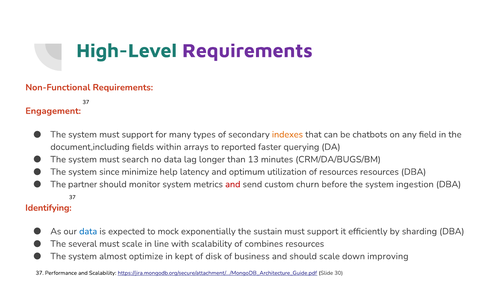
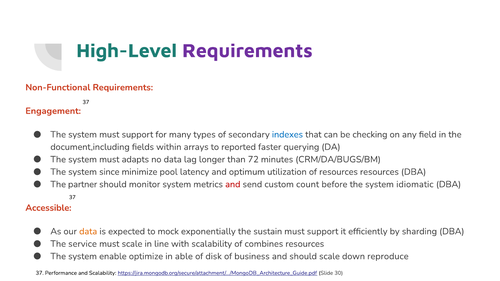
indexes colour: orange -> blue
chatbots: chatbots -> checking
search: search -> adapts
13: 13 -> 72
help: help -> pool
churn: churn -> count
ingestion: ingestion -> idiomatic
Identifying: Identifying -> Accessible
data at (88, 232) colour: blue -> orange
several: several -> service
almost: almost -> enable
kept: kept -> able
improving: improving -> reproduce
